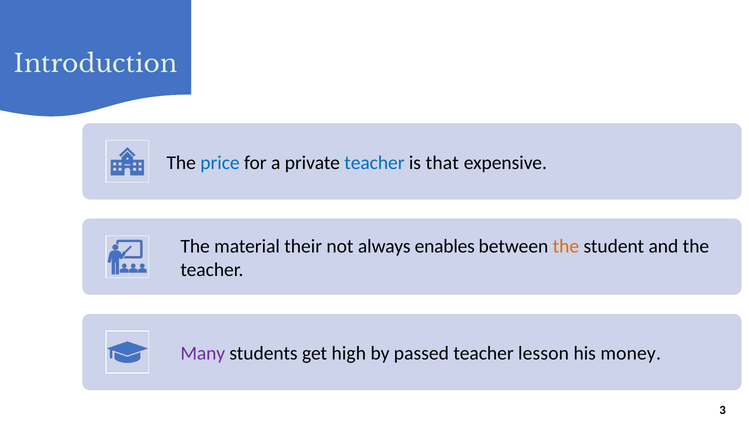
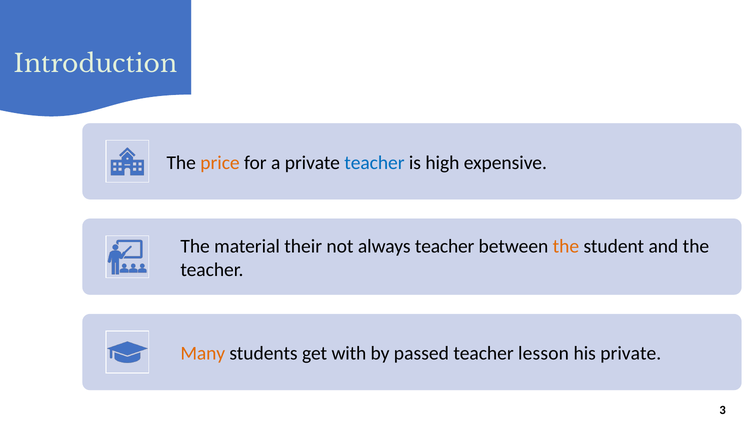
price colour: blue -> orange
that: that -> high
always enables: enables -> teacher
Many colour: purple -> orange
high: high -> with
his money: money -> private
